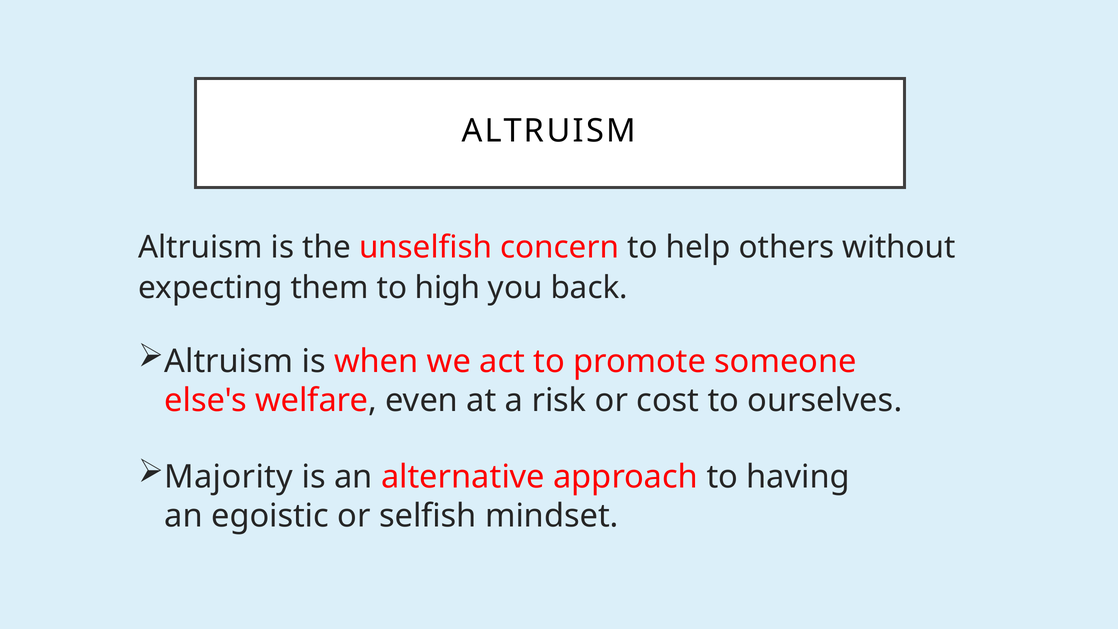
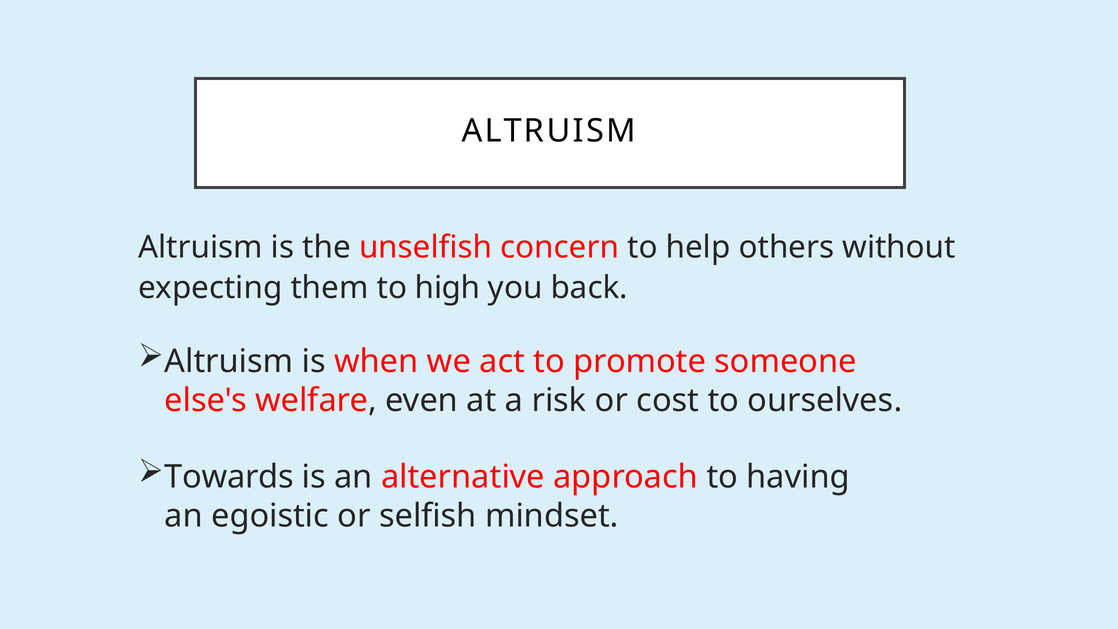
Majority: Majority -> Towards
